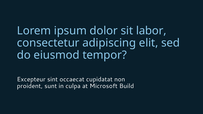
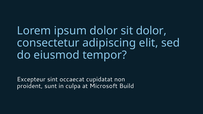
sit labor: labor -> dolor
